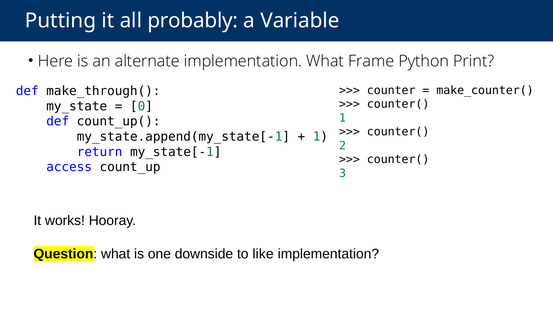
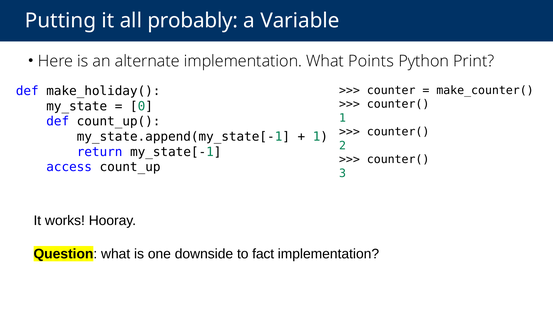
Frame: Frame -> Points
make_through(: make_through( -> make_holiday(
like: like -> fact
